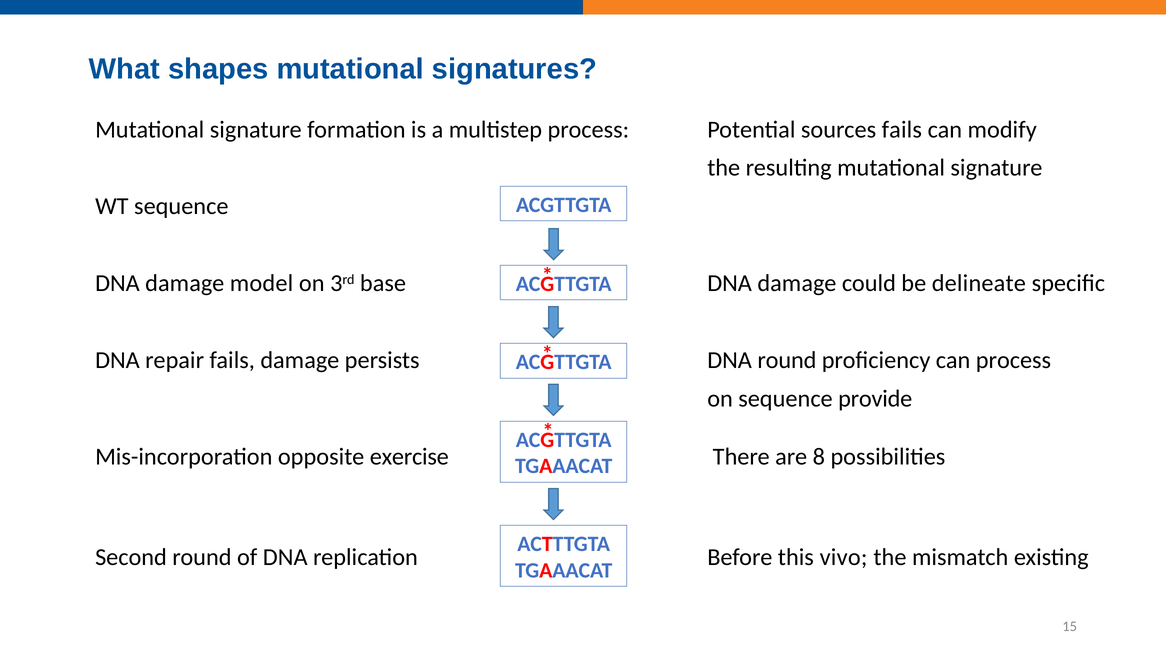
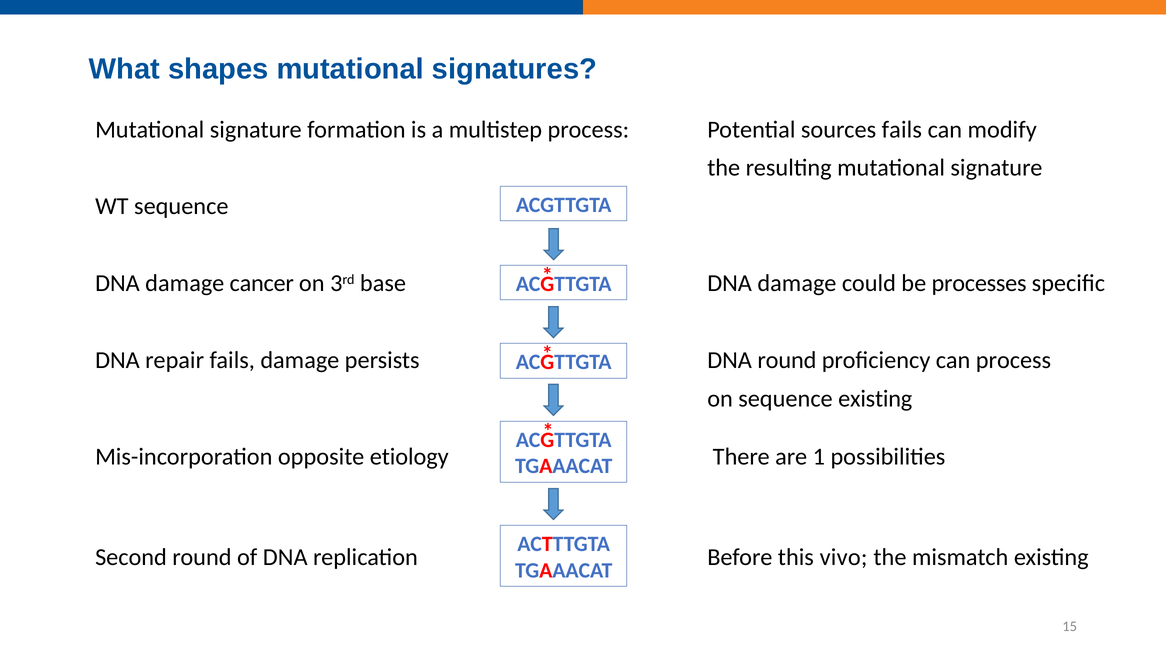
model: model -> cancer
delineate: delineate -> processes
sequence provide: provide -> existing
exercise: exercise -> etiology
8: 8 -> 1
